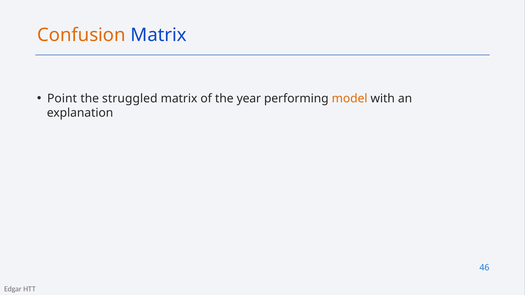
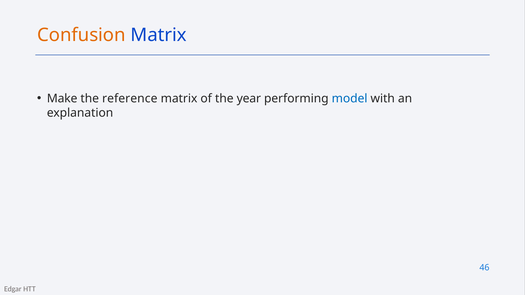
Point: Point -> Make
struggled: struggled -> reference
model colour: orange -> blue
